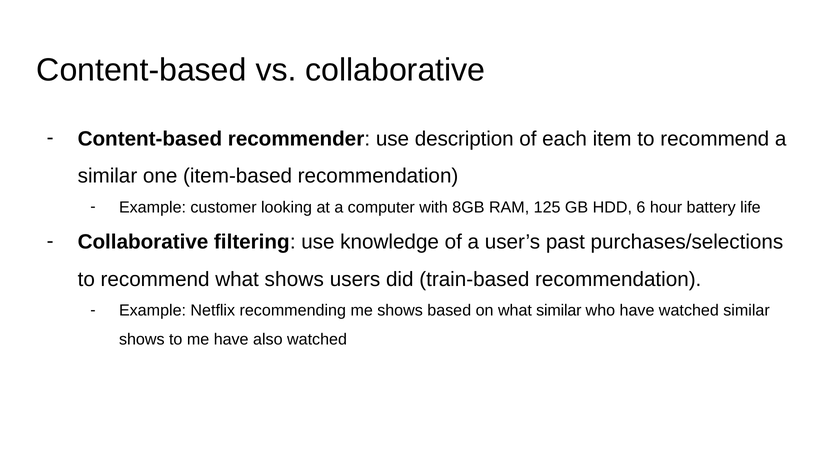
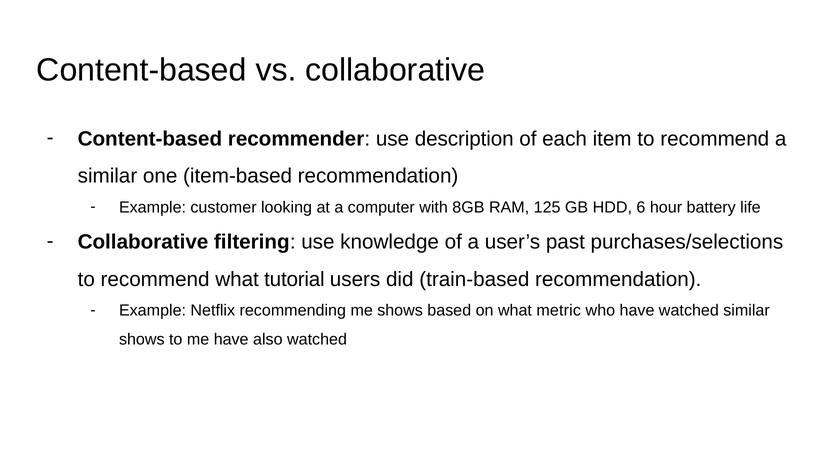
what shows: shows -> tutorial
what similar: similar -> metric
